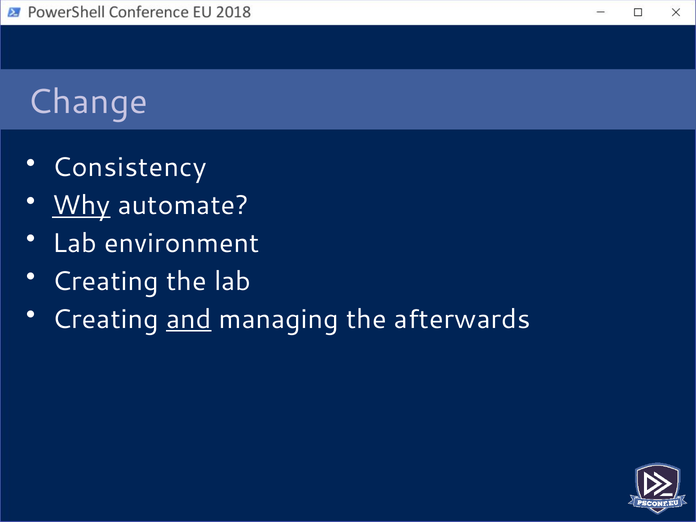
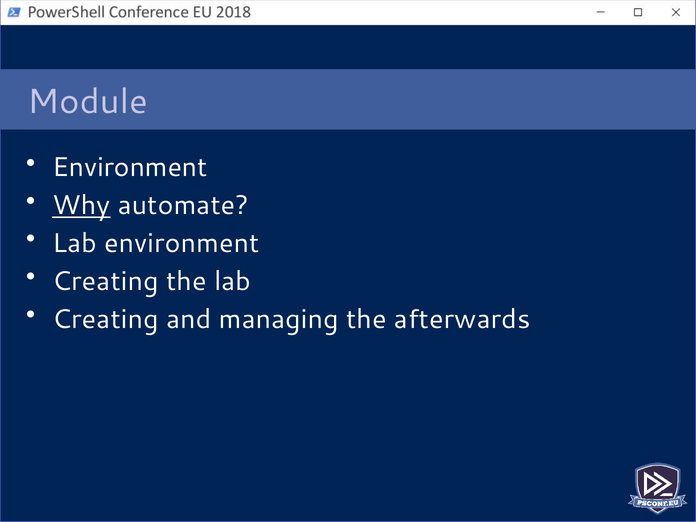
Change: Change -> Module
Consistency at (130, 168): Consistency -> Environment
and underline: present -> none
